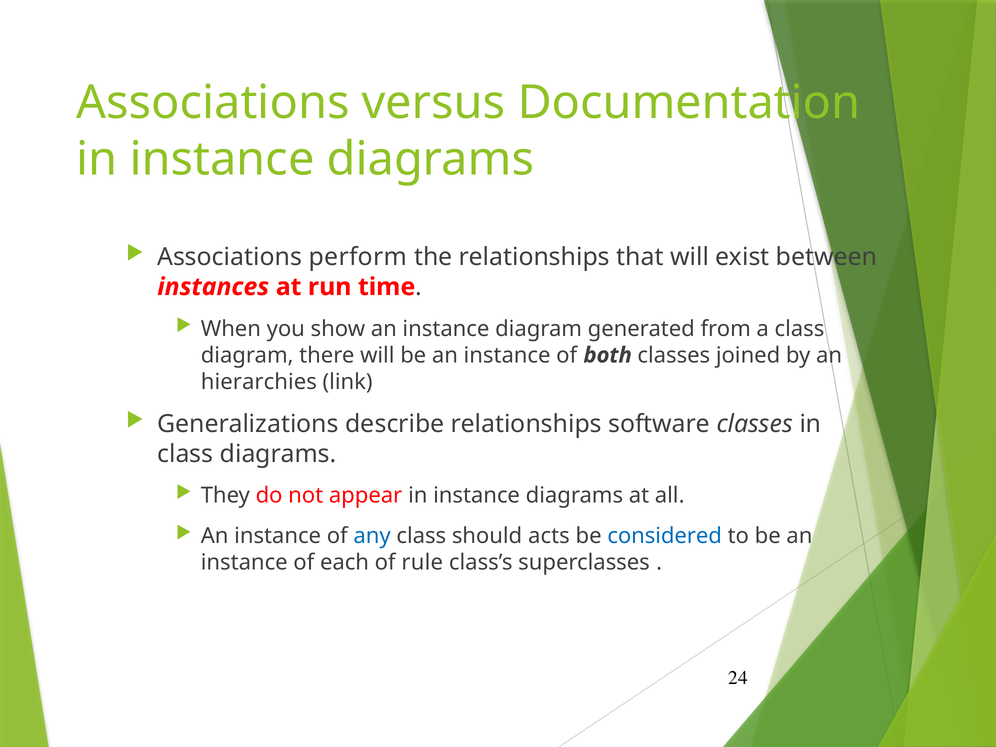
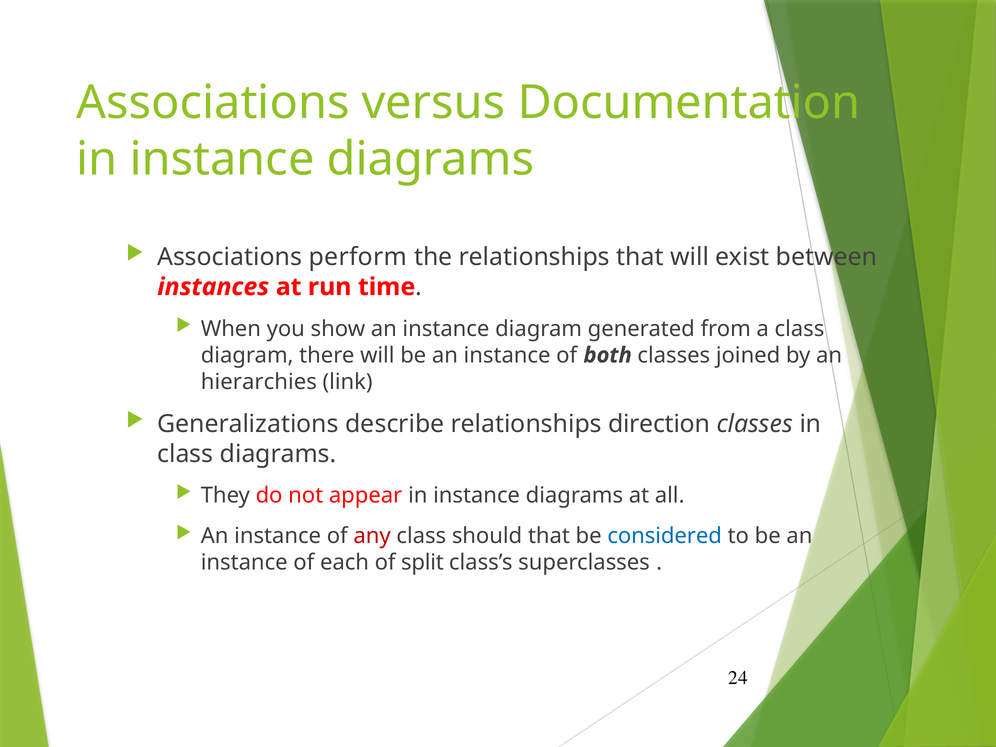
software: software -> direction
any colour: blue -> red
should acts: acts -> that
rule: rule -> split
